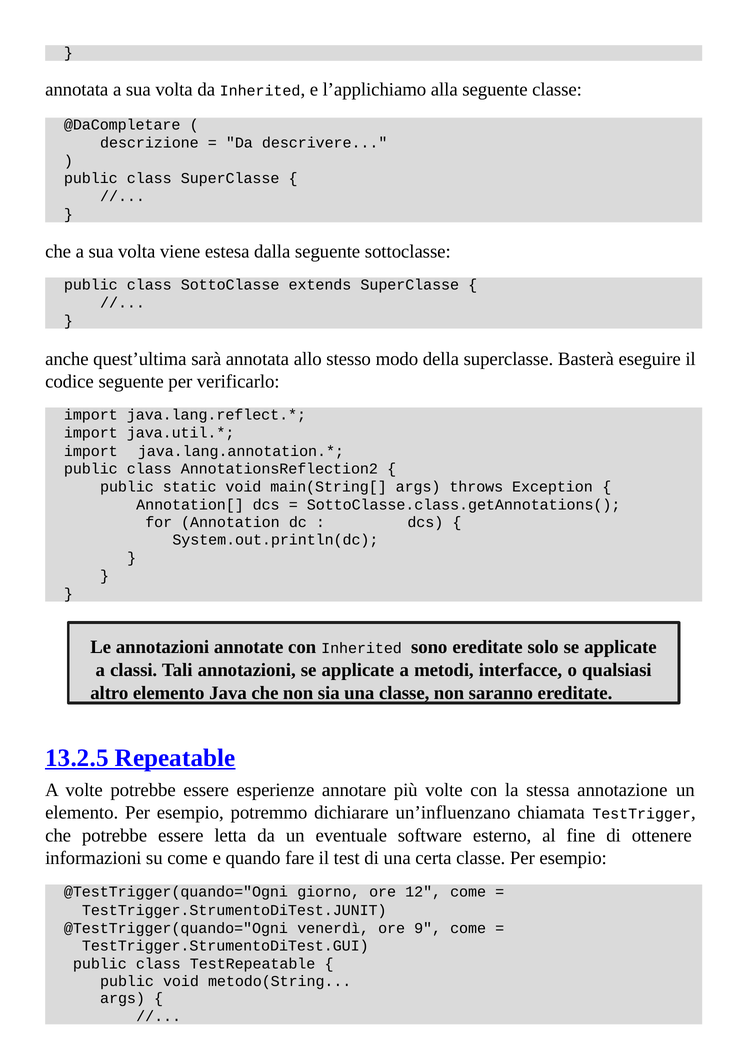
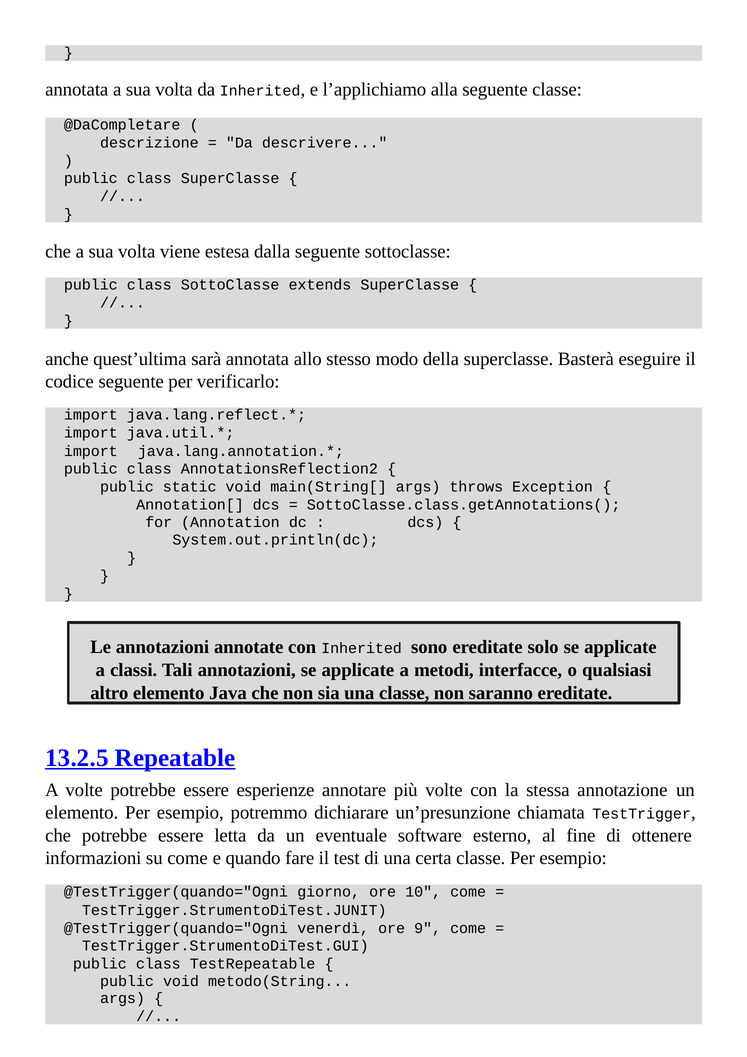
un’influenzano: un’influenzano -> un’presunzione
12: 12 -> 10
